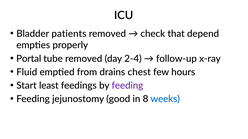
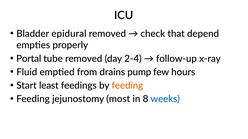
patients: patients -> epidural
chest: chest -> pump
feeding at (127, 86) colour: purple -> orange
good: good -> most
